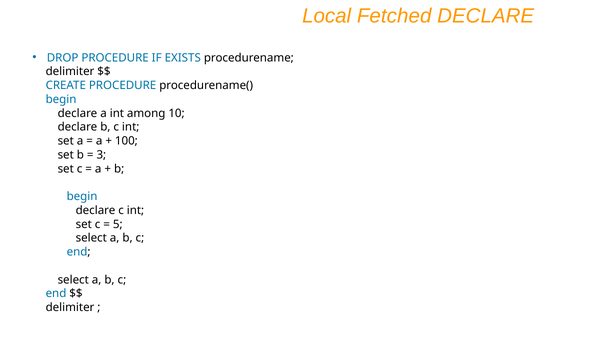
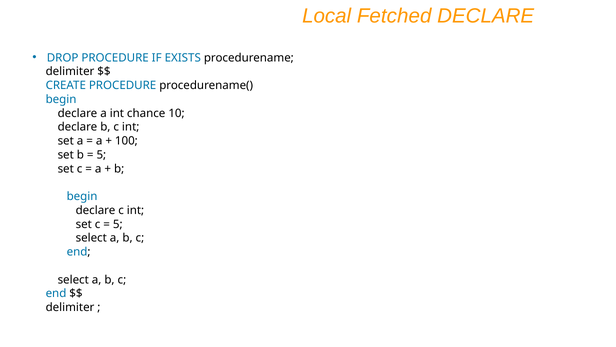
among: among -> chance
3 at (101, 155): 3 -> 5
